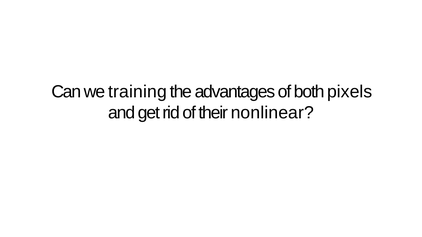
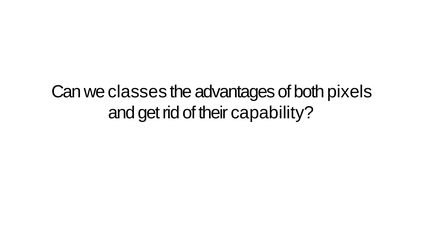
training: training -> classes
nonlinear: nonlinear -> capability
